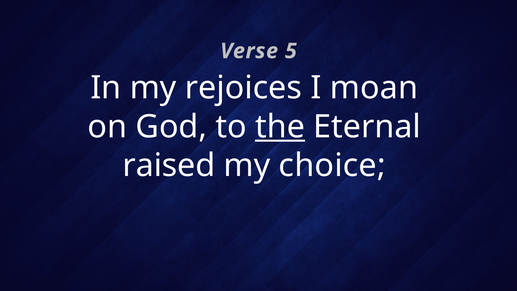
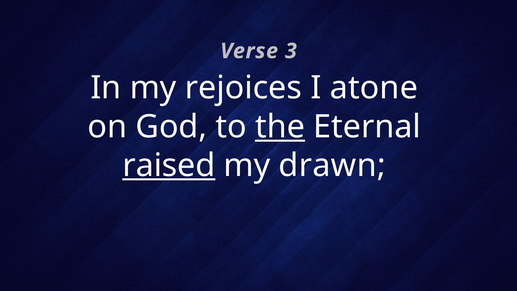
5: 5 -> 3
moan: moan -> atone
raised underline: none -> present
choice: choice -> drawn
